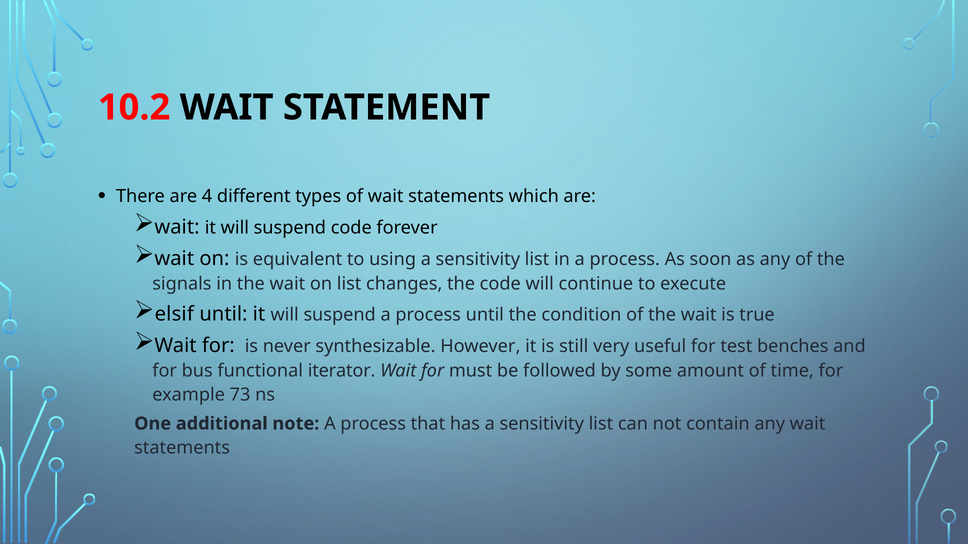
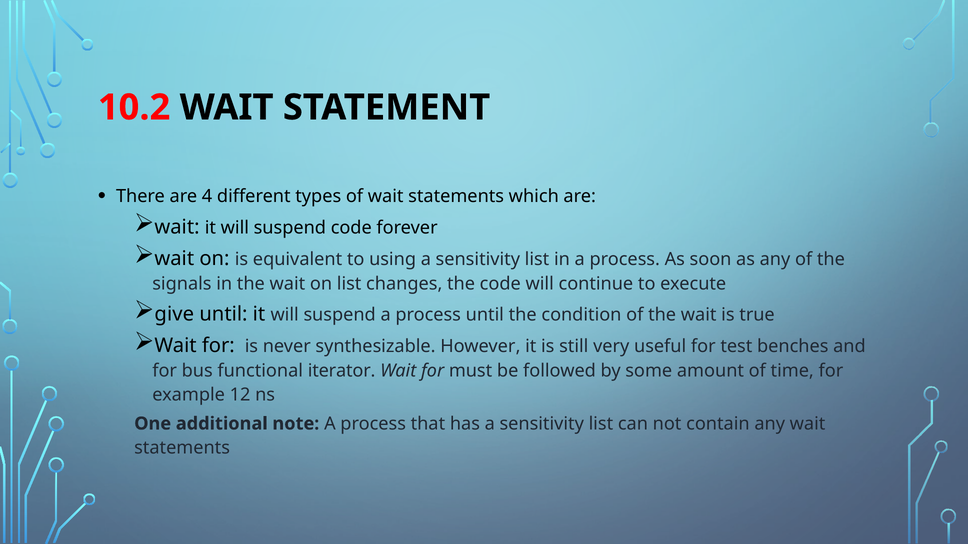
elsif: elsif -> give
73: 73 -> 12
